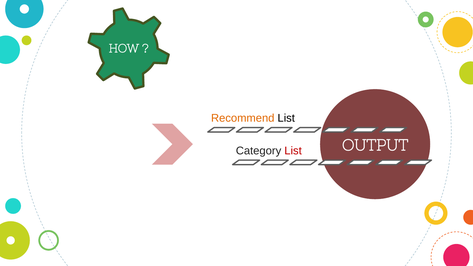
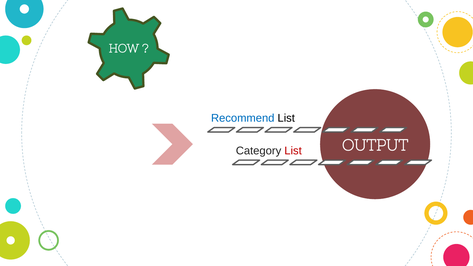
Recommend colour: orange -> blue
